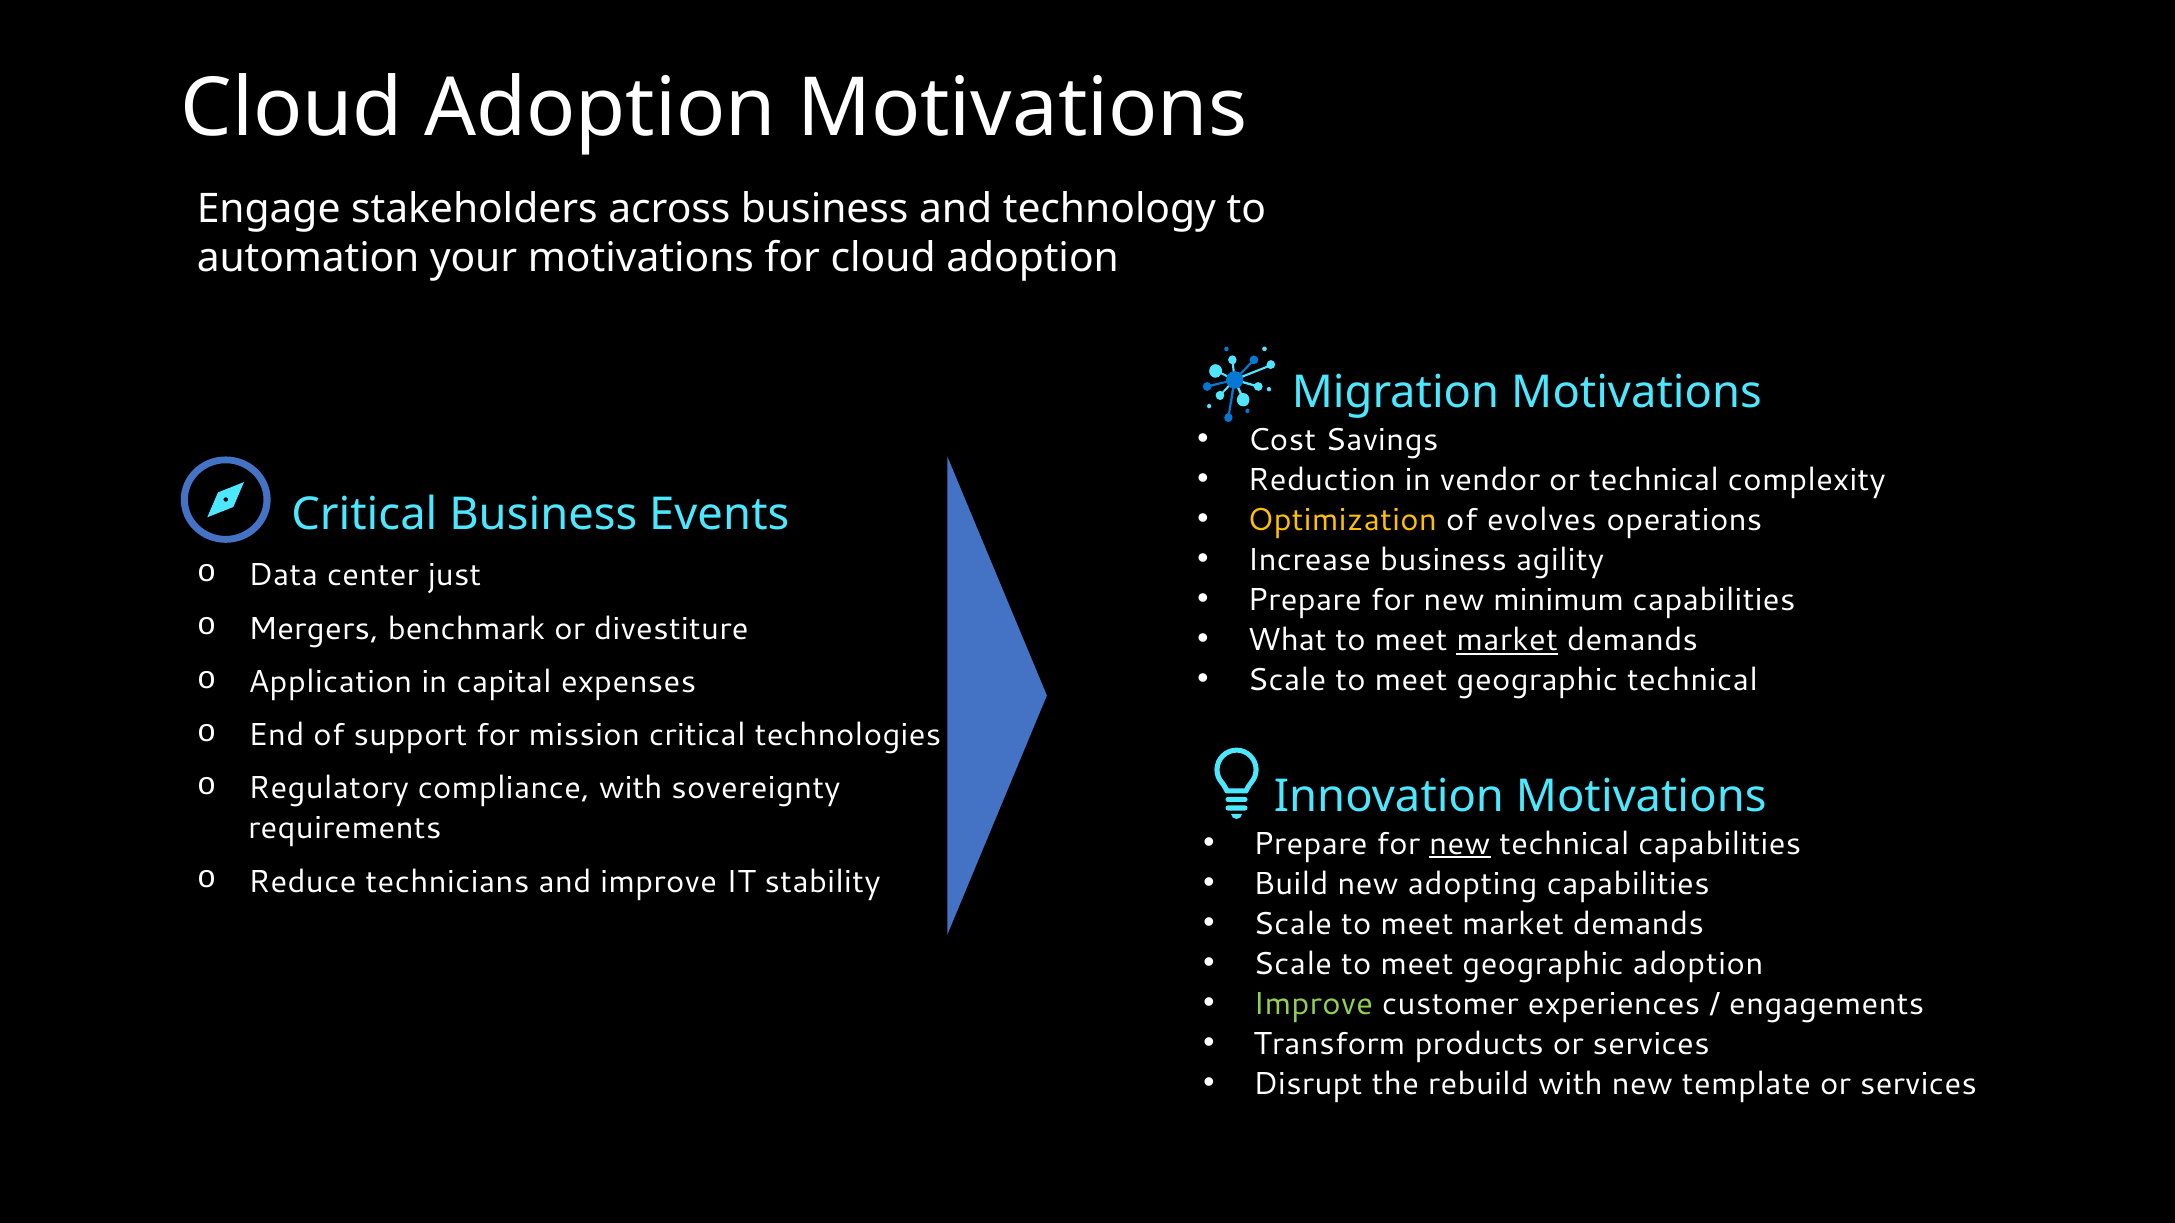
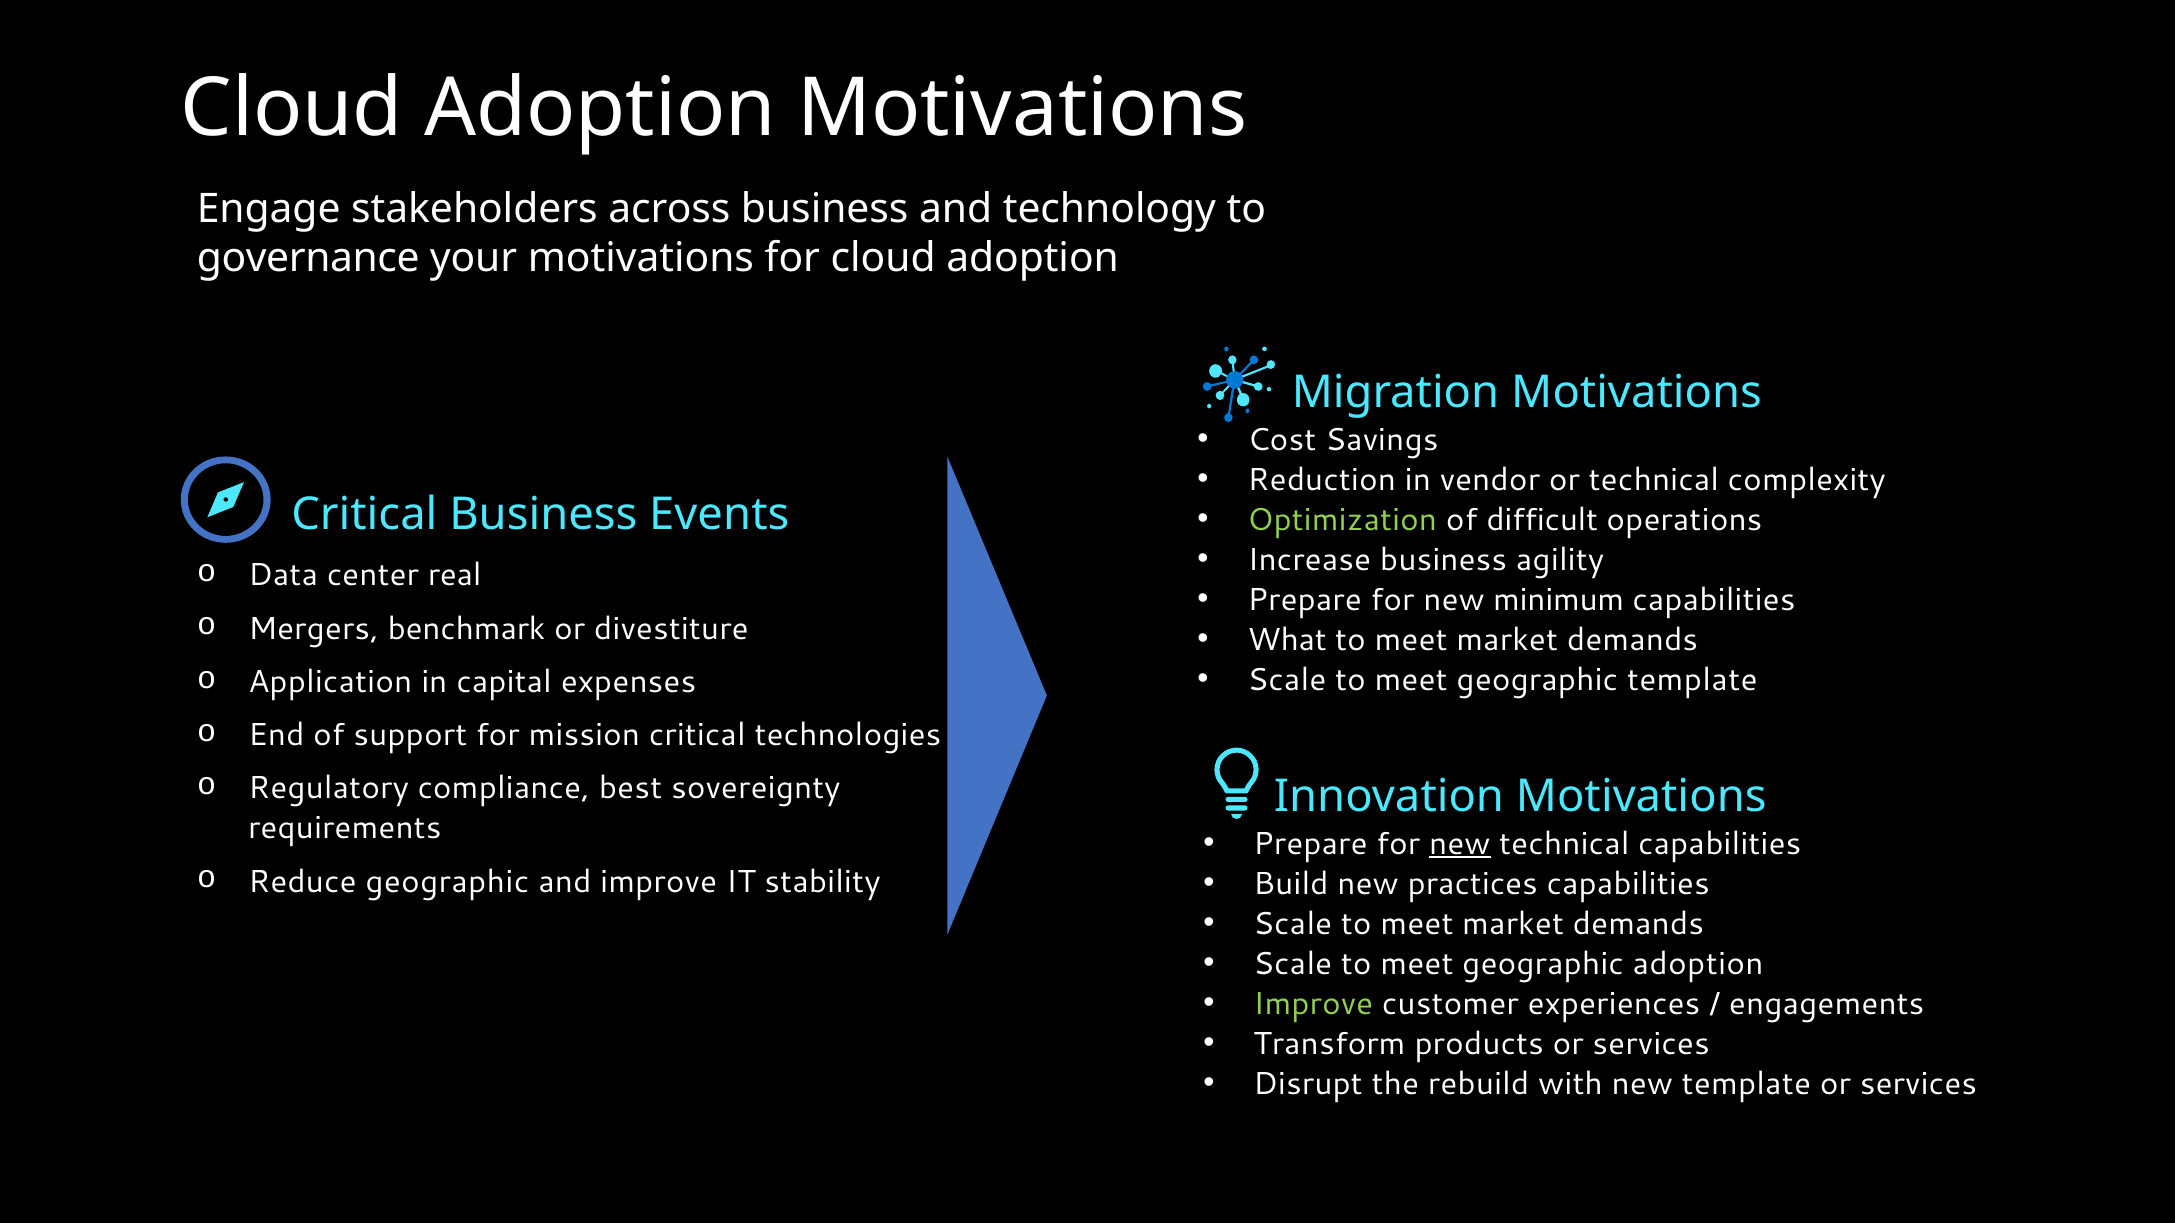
automation: automation -> governance
Optimization colour: yellow -> light green
evolves: evolves -> difficult
just: just -> real
market at (1507, 640) underline: present -> none
geographic technical: technical -> template
compliance with: with -> best
Reduce technicians: technicians -> geographic
adopting: adopting -> practices
